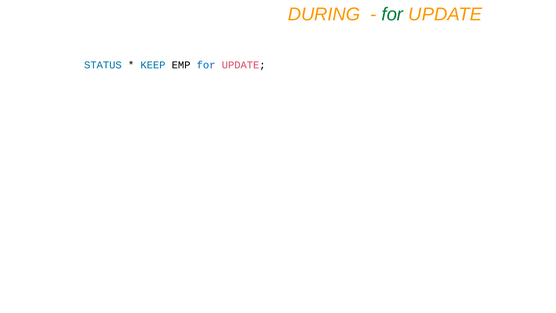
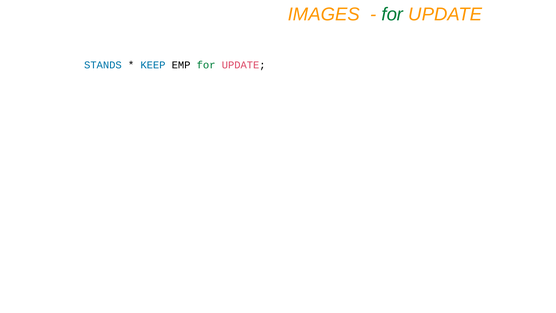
DURING: DURING -> IMAGES
STATUS: STATUS -> STANDS
for at (206, 65) colour: blue -> green
